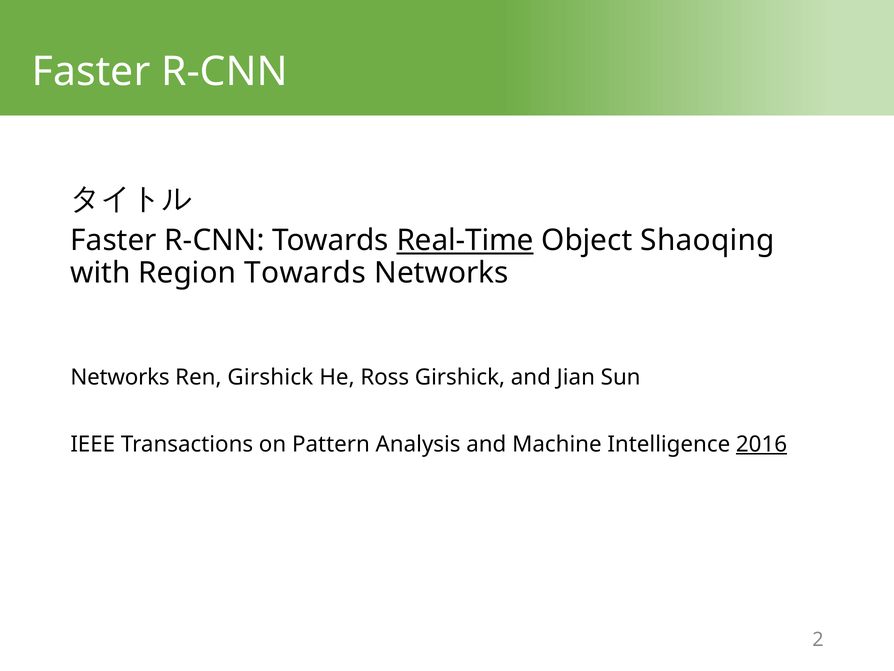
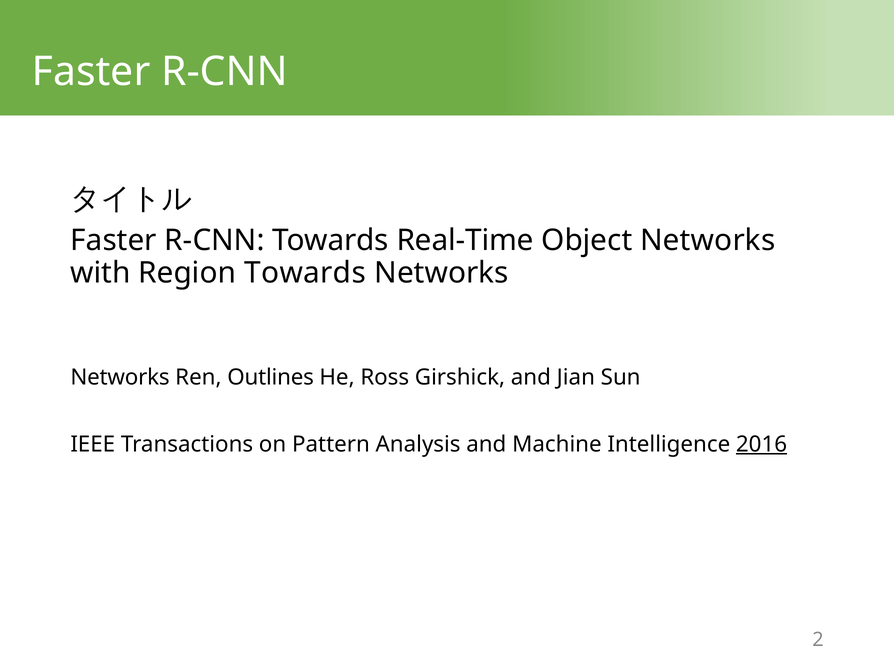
Real-Time underline: present -> none
Object Shaoqing: Shaoqing -> Networks
Ren Girshick: Girshick -> Outlines
